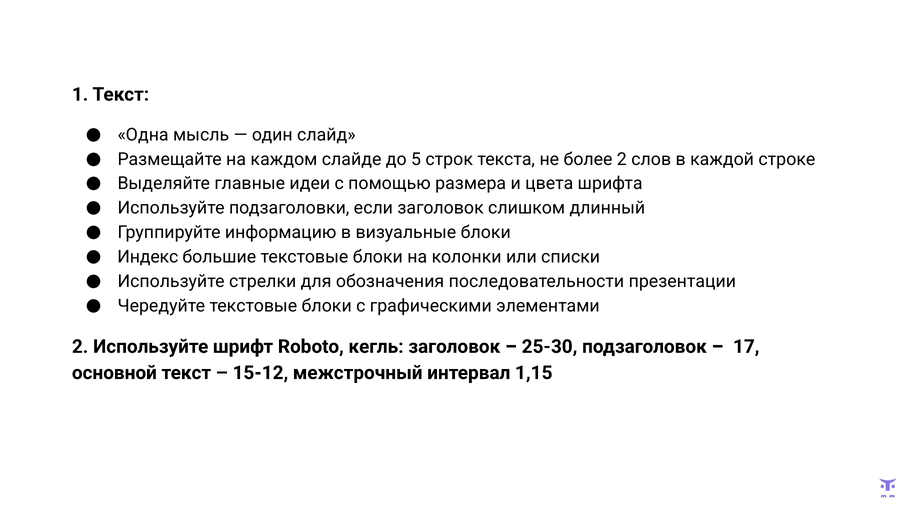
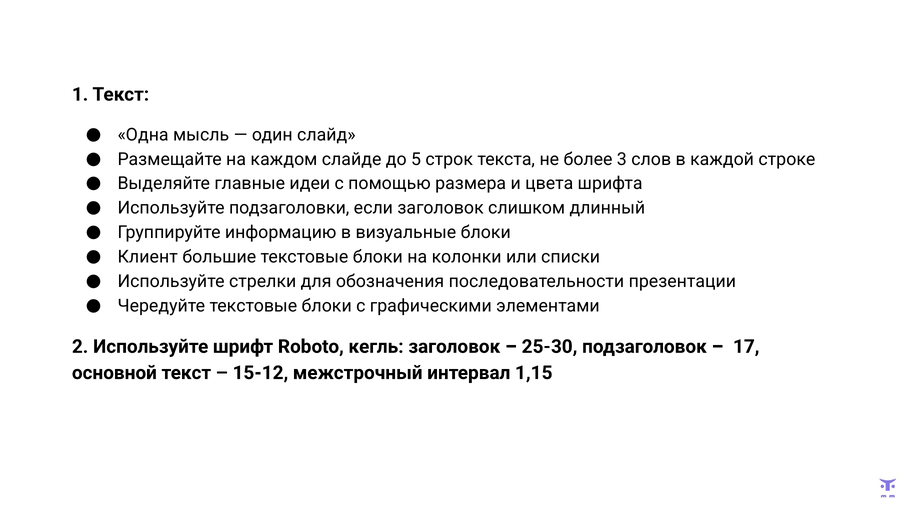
более 2: 2 -> 3
Индекс: Индекс -> Клиент
